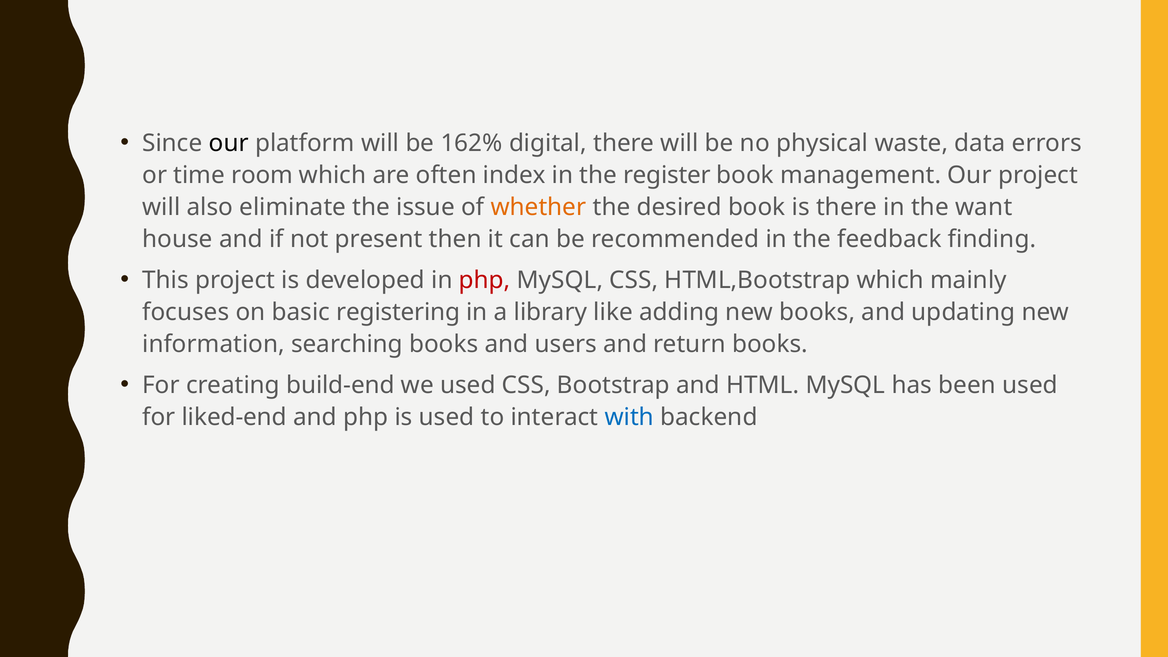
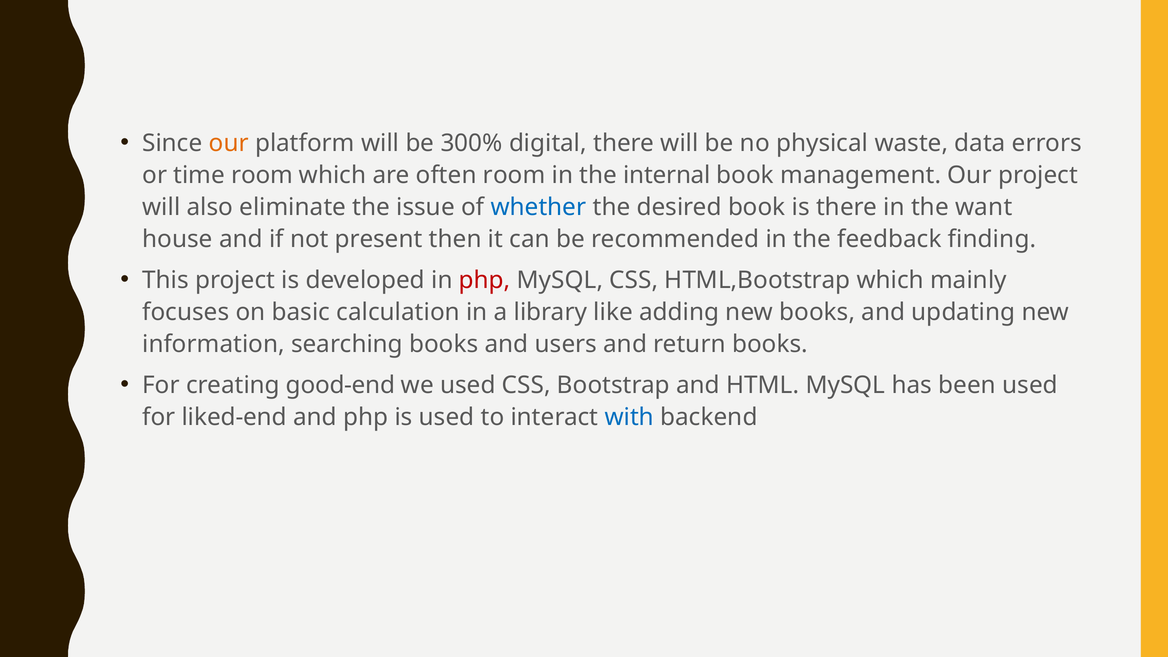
our at (229, 143) colour: black -> orange
162%: 162% -> 300%
often index: index -> room
register: register -> internal
whether colour: orange -> blue
registering: registering -> calculation
build-end: build-end -> good-end
